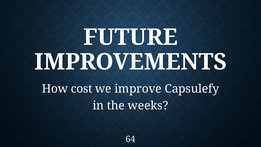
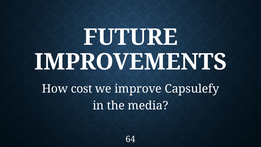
weeks: weeks -> media
